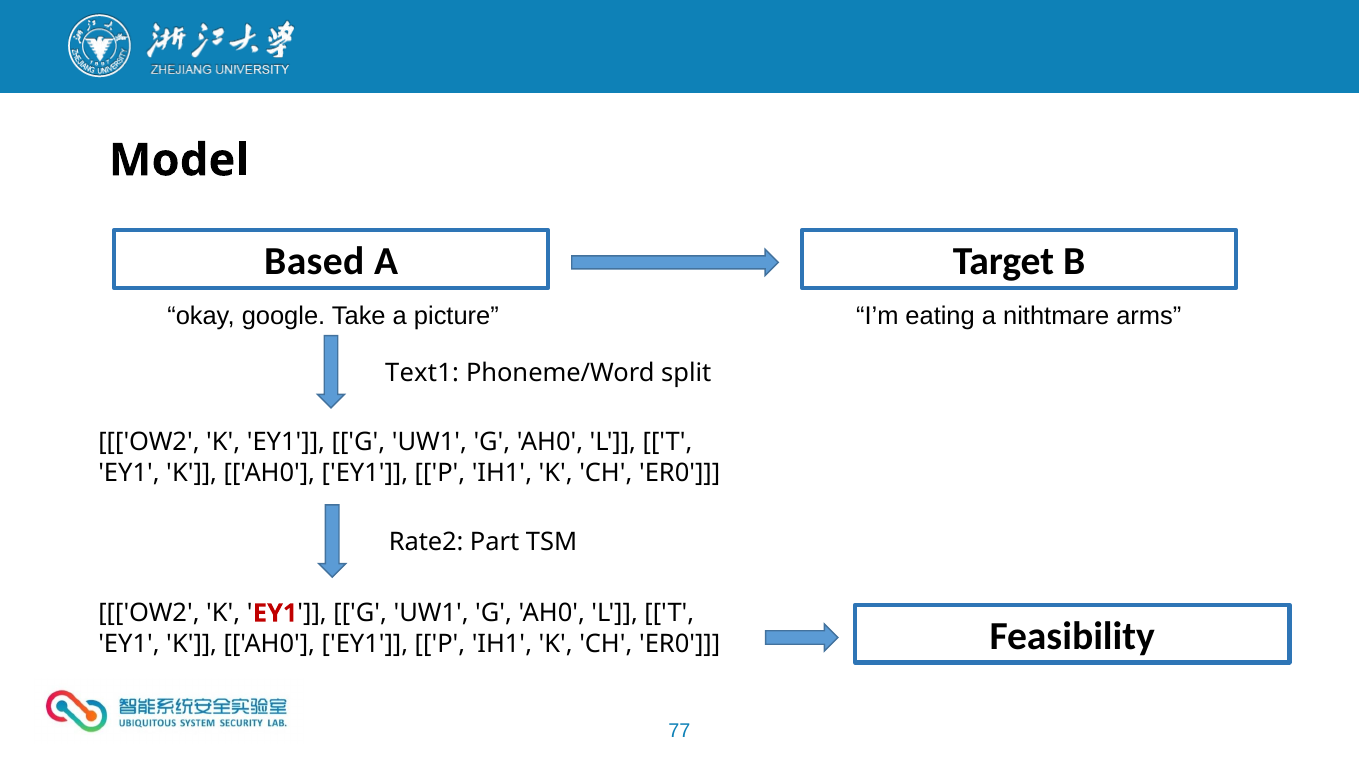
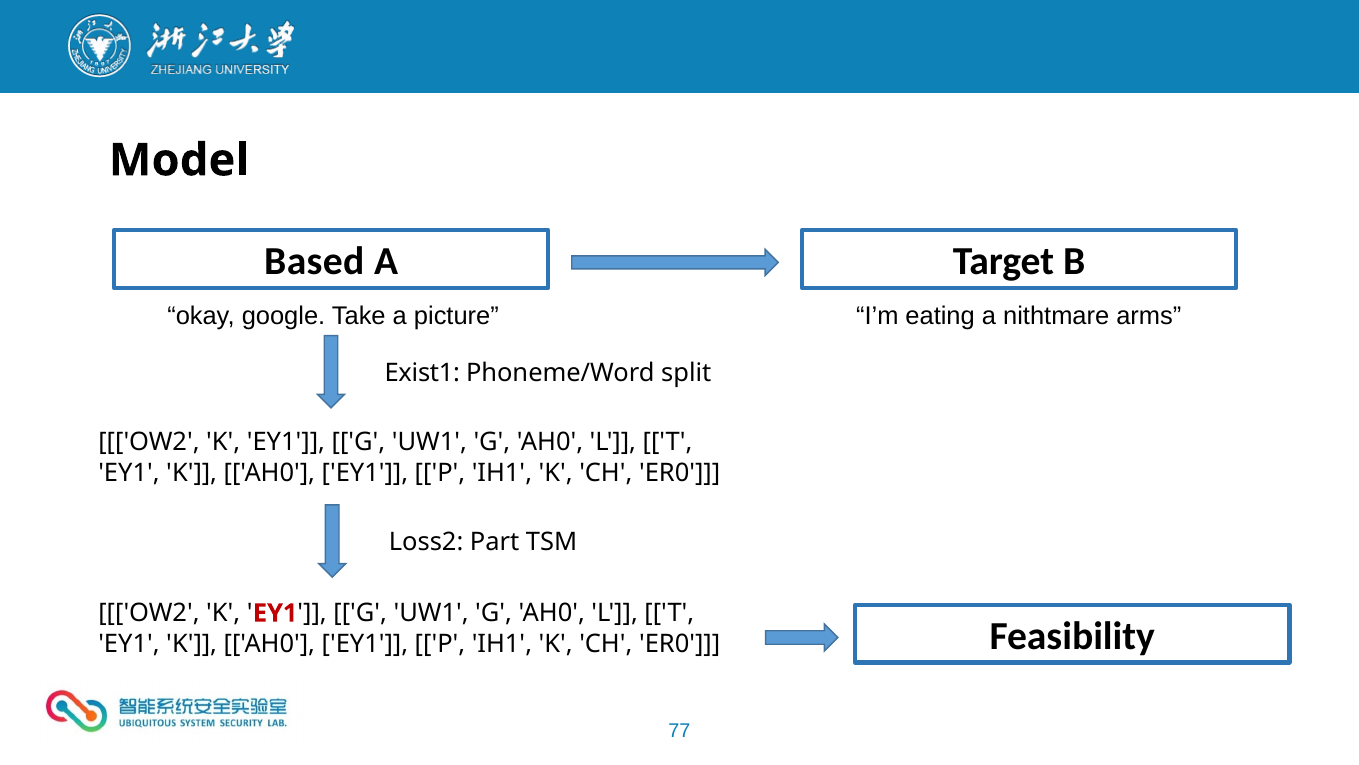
Text1: Text1 -> Exist1
Rate2: Rate2 -> Loss2
